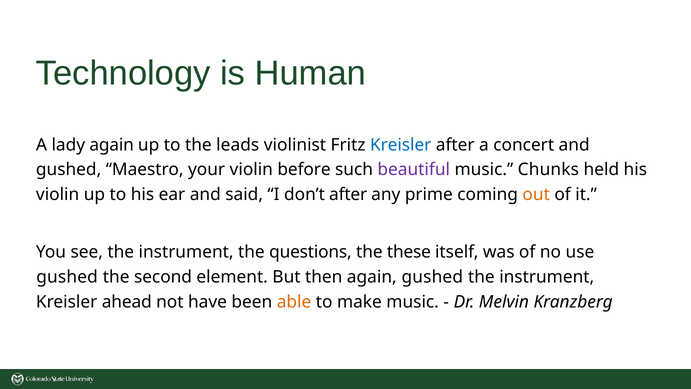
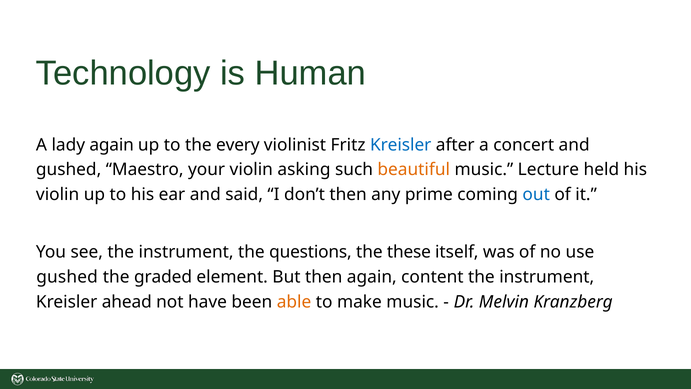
leads: leads -> every
before: before -> asking
beautiful colour: purple -> orange
Chunks: Chunks -> Lecture
don’t after: after -> then
out colour: orange -> blue
second: second -> graded
again gushed: gushed -> content
